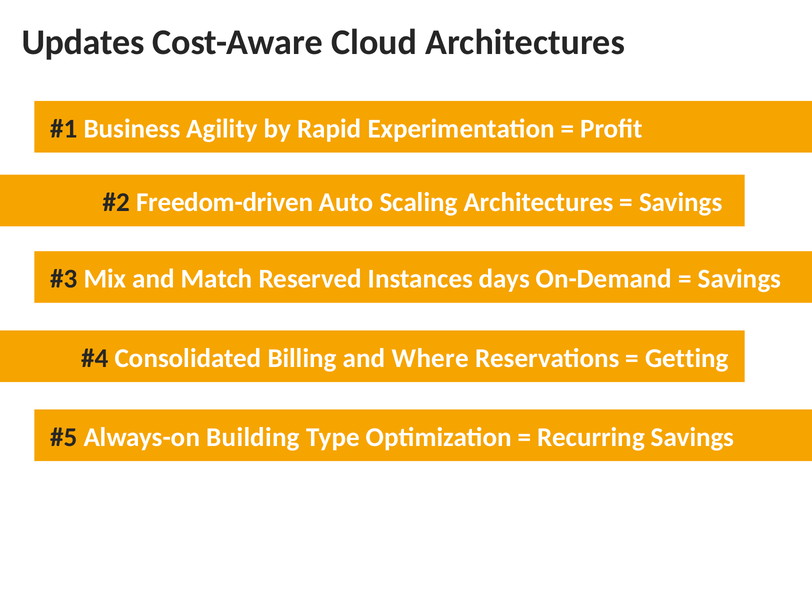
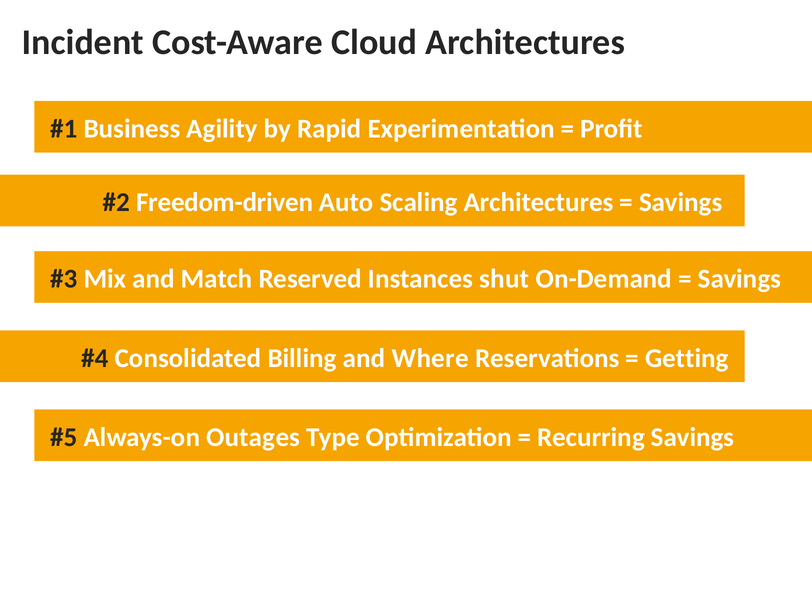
Updates: Updates -> Incident
days: days -> shut
Building: Building -> Outages
